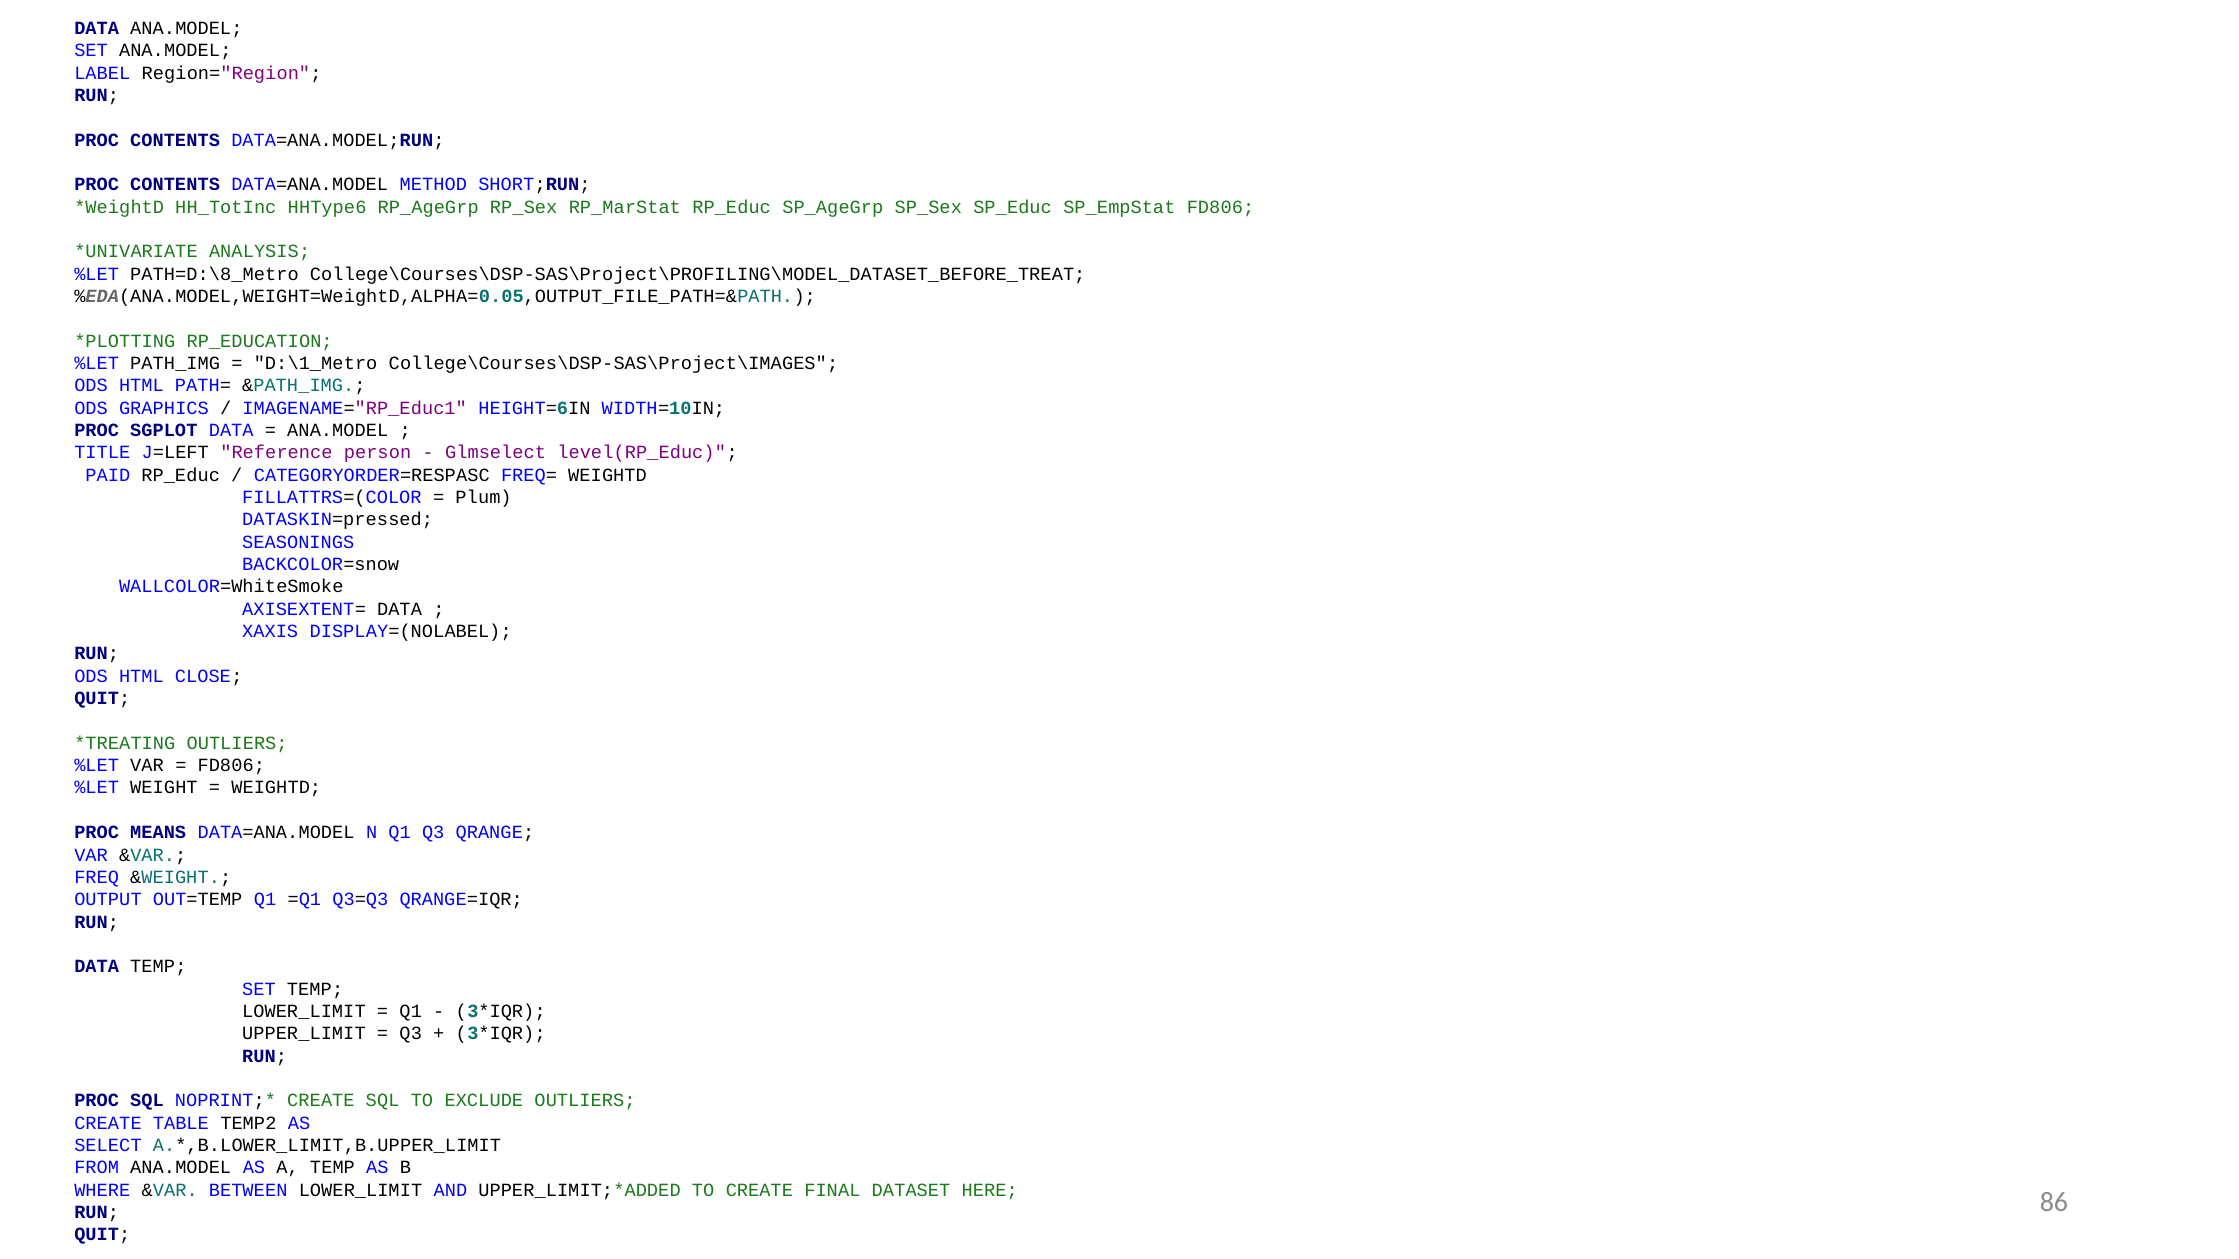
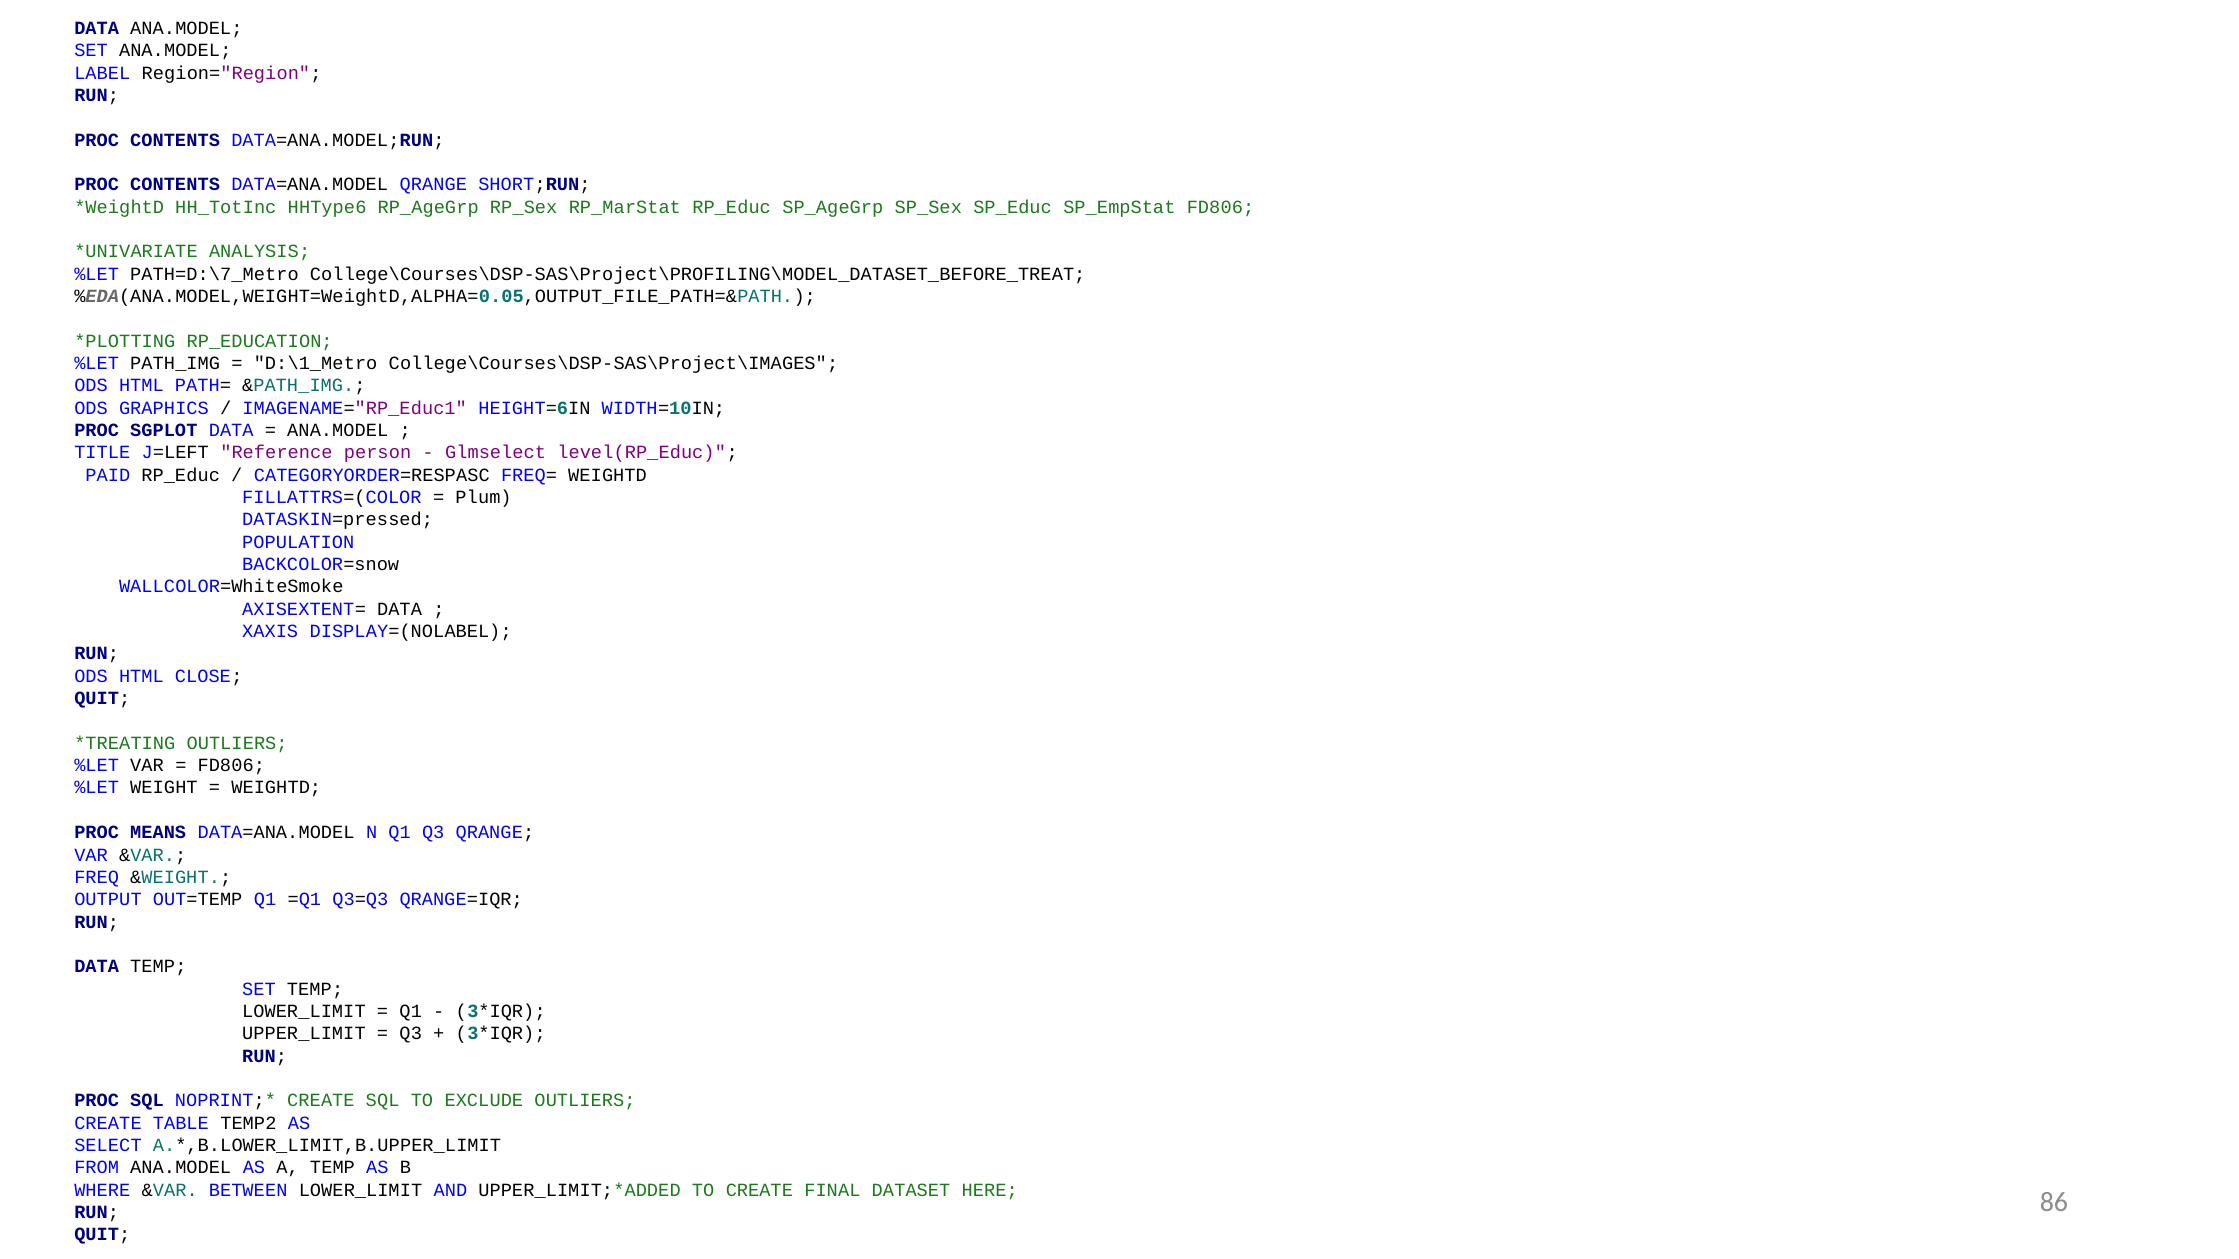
DATA=ANA.MODEL METHOD: METHOD -> QRANGE
PATH=D:\8_Metro: PATH=D:\8_Metro -> PATH=D:\7_Metro
SEASONINGS: SEASONINGS -> POPULATION
